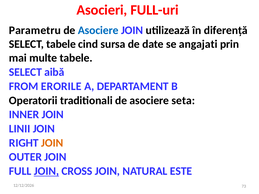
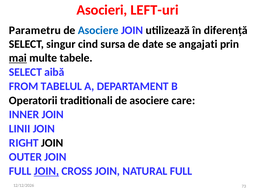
FULL-uri: FULL-uri -> LEFT-uri
SELECT tabele: tabele -> singur
mai underline: none -> present
ERORILE: ERORILE -> TABELUL
seta: seta -> care
JOIN at (52, 143) colour: orange -> black
NATURAL ESTE: ESTE -> FULL
